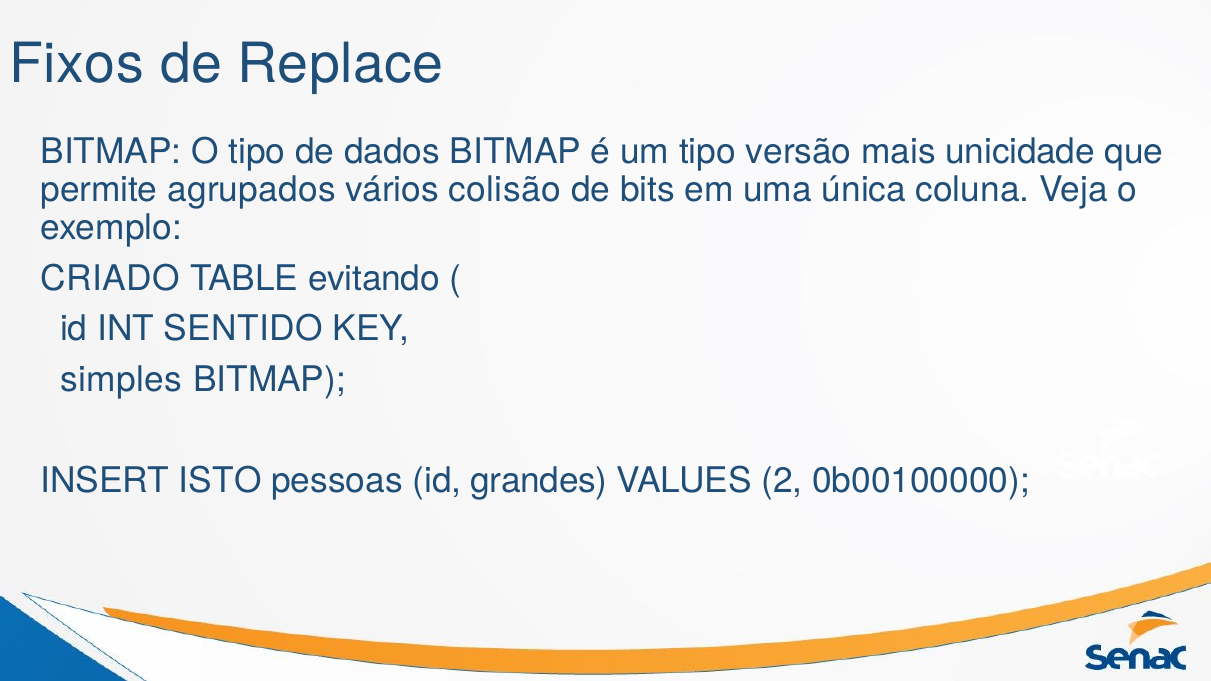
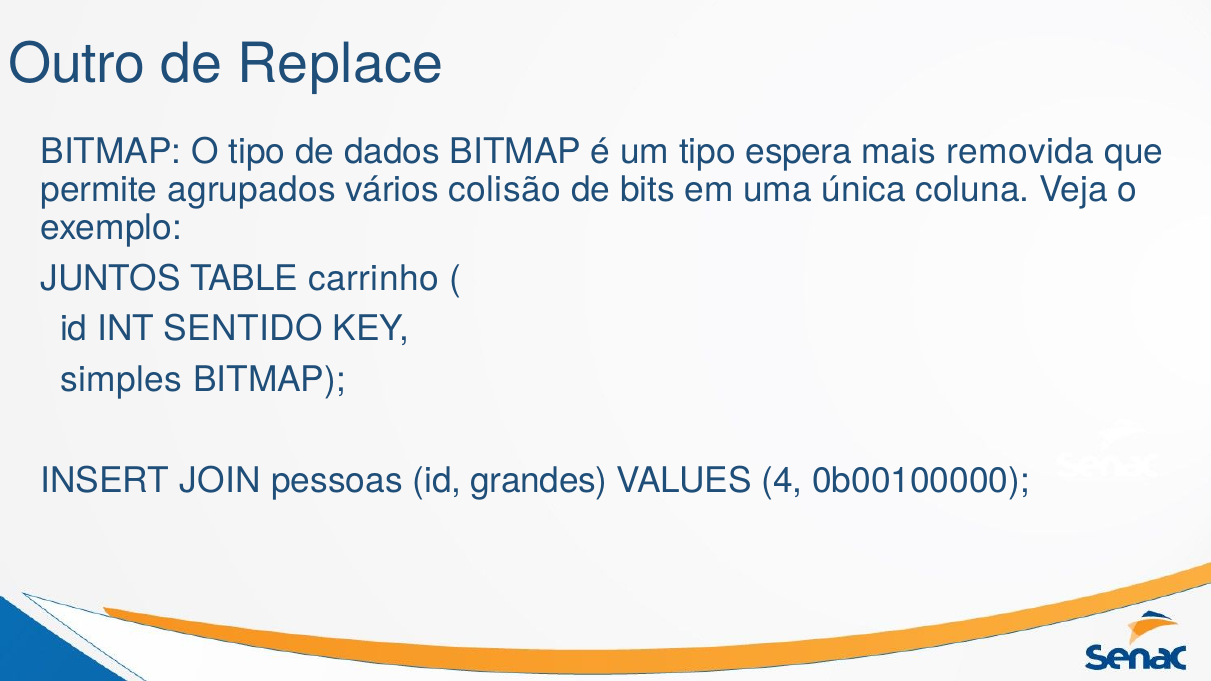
Fixos: Fixos -> Outro
versão: versão -> espera
unicidade: unicidade -> removida
CRIADO: CRIADO -> JUNTOS
evitando: evitando -> carrinho
ISTO: ISTO -> JOIN
2: 2 -> 4
